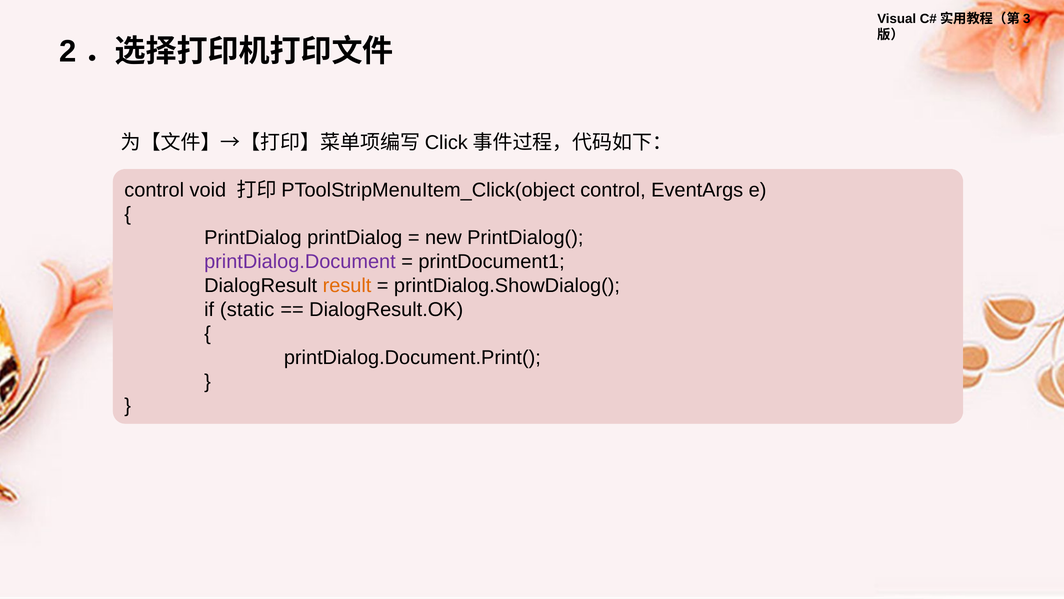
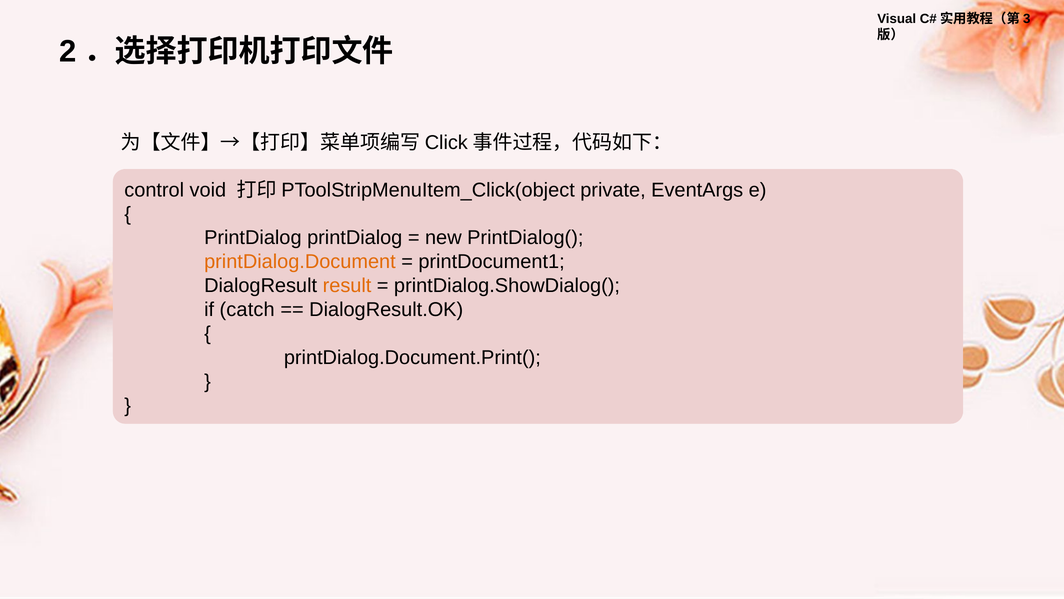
control at (613, 190): control -> private
printDialog.Document colour: purple -> orange
static: static -> catch
